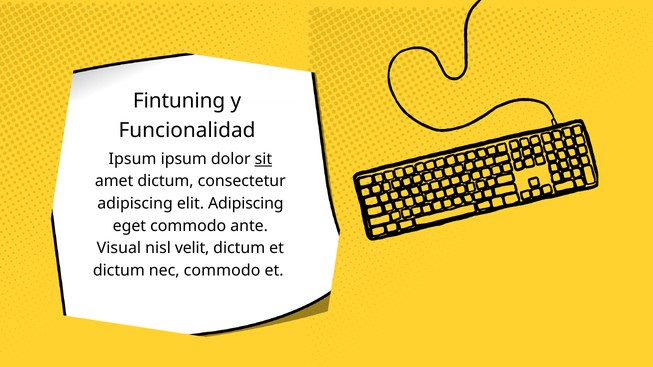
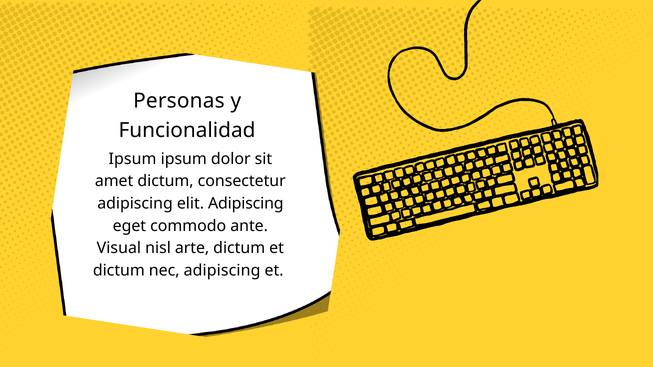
Fintuning: Fintuning -> Personas
sit underline: present -> none
velit: velit -> arte
nec commodo: commodo -> adipiscing
